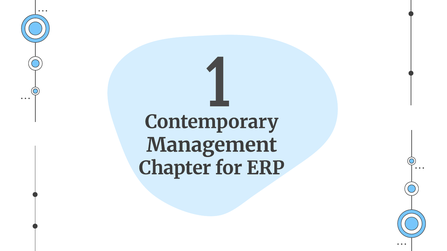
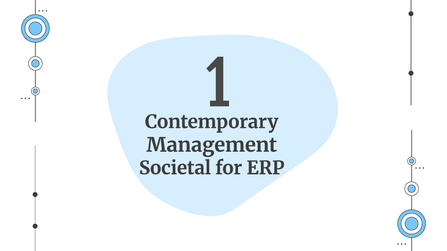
Chapter: Chapter -> Societal
